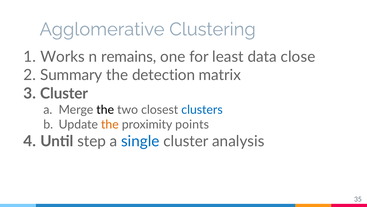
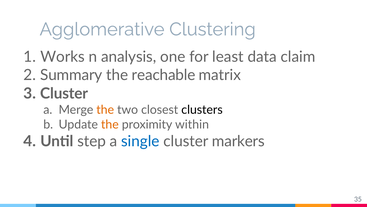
remains: remains -> analysis
close: close -> claim
detection: detection -> reachable
the at (105, 110) colour: black -> orange
clusters colour: blue -> black
points: points -> within
analysis: analysis -> markers
